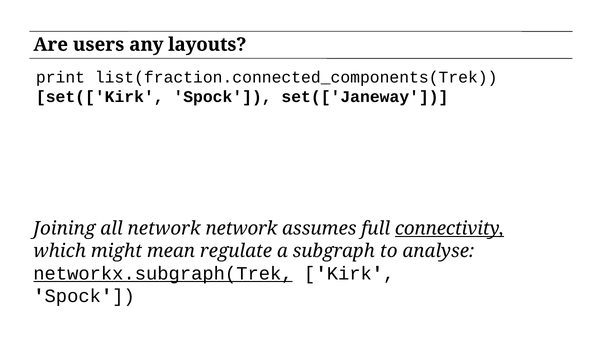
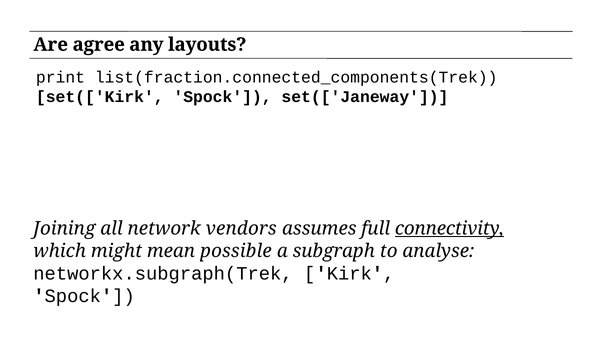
users: users -> agree
network network: network -> vendors
regulate: regulate -> possible
networkx.subgraph(Trek underline: present -> none
